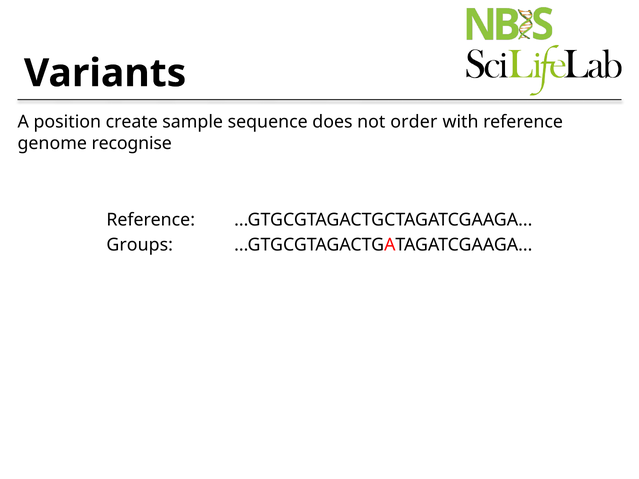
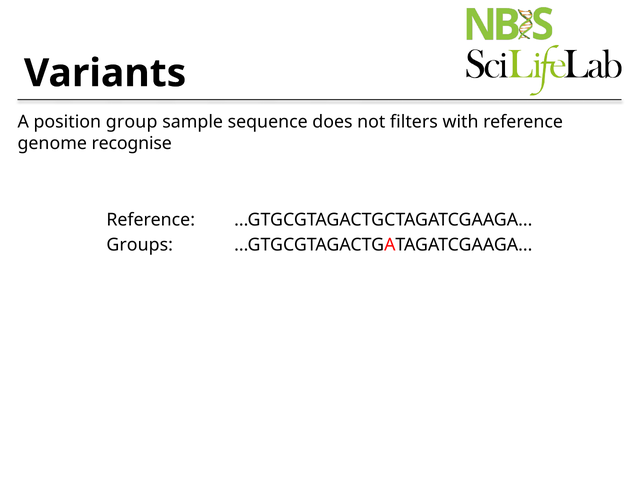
create: create -> group
order: order -> filters
